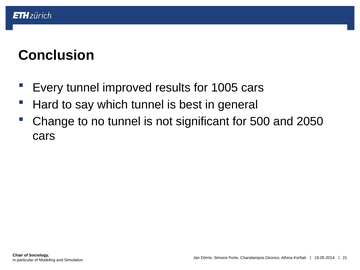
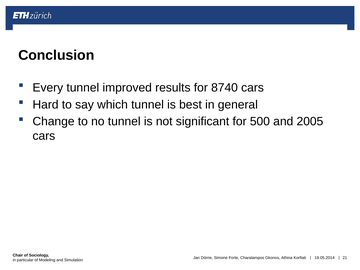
1005: 1005 -> 8740
2050: 2050 -> 2005
